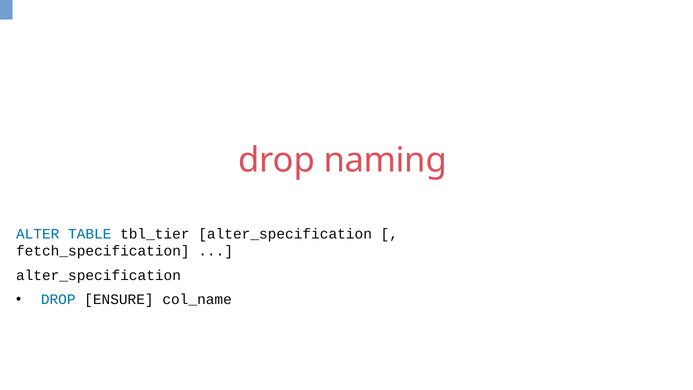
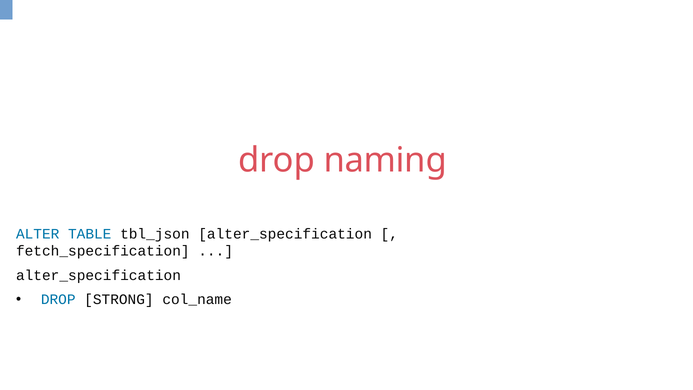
tbl_tier: tbl_tier -> tbl_json
ENSURE: ENSURE -> STRONG
